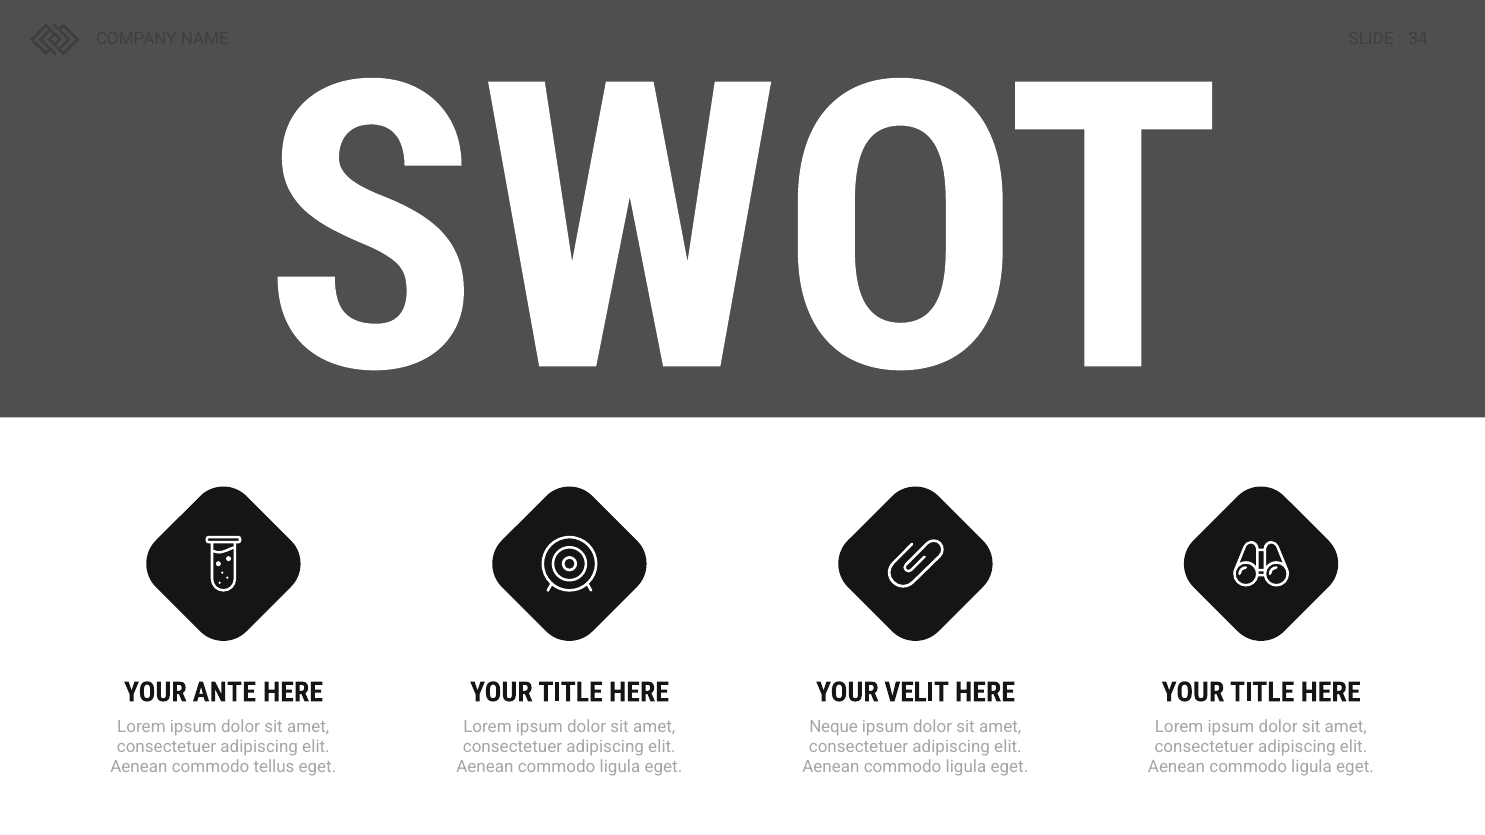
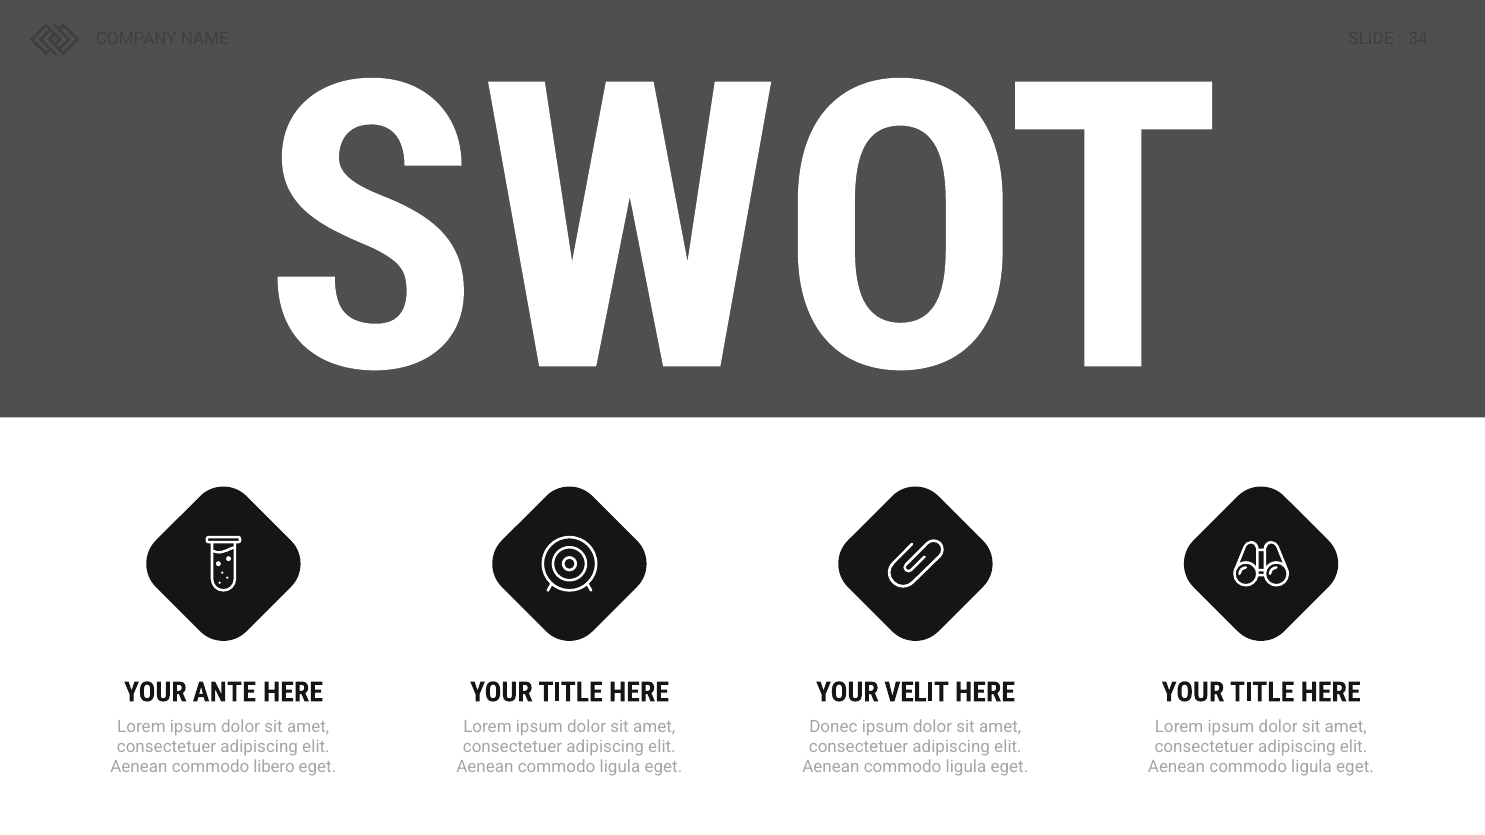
Neque: Neque -> Donec
tellus: tellus -> libero
